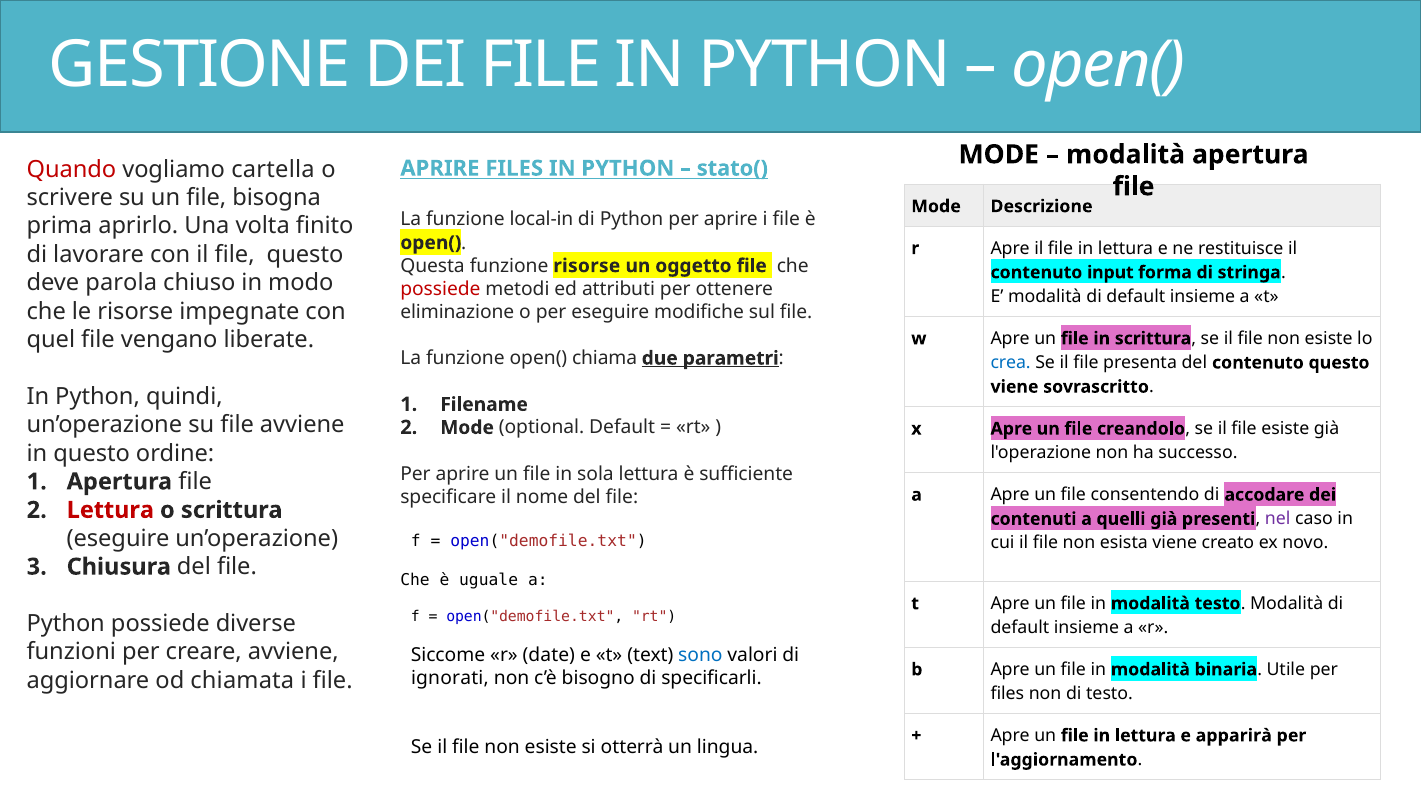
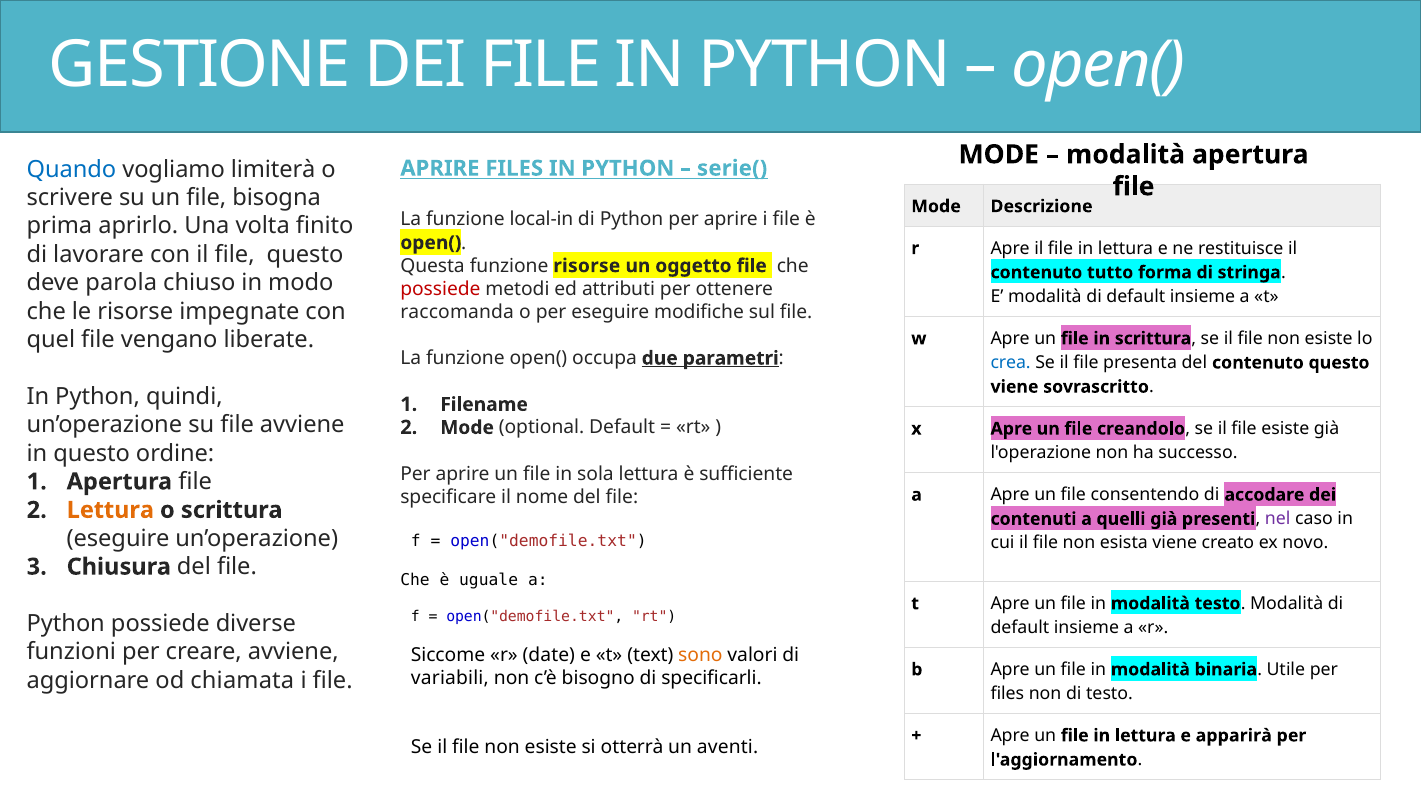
Quando colour: red -> blue
cartella: cartella -> limiterà
stato(: stato( -> serie(
input: input -> tutto
eliminazione: eliminazione -> raccomanda
chiama: chiama -> occupa
Lettura at (110, 510) colour: red -> orange
sono colour: blue -> orange
ignorati: ignorati -> variabili
lingua: lingua -> aventi
